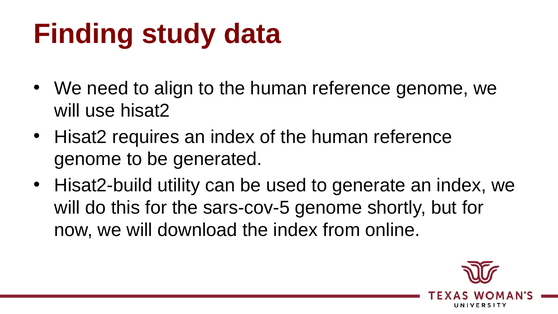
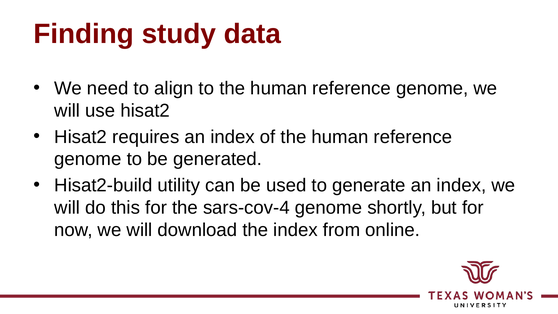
sars-cov-5: sars-cov-5 -> sars-cov-4
